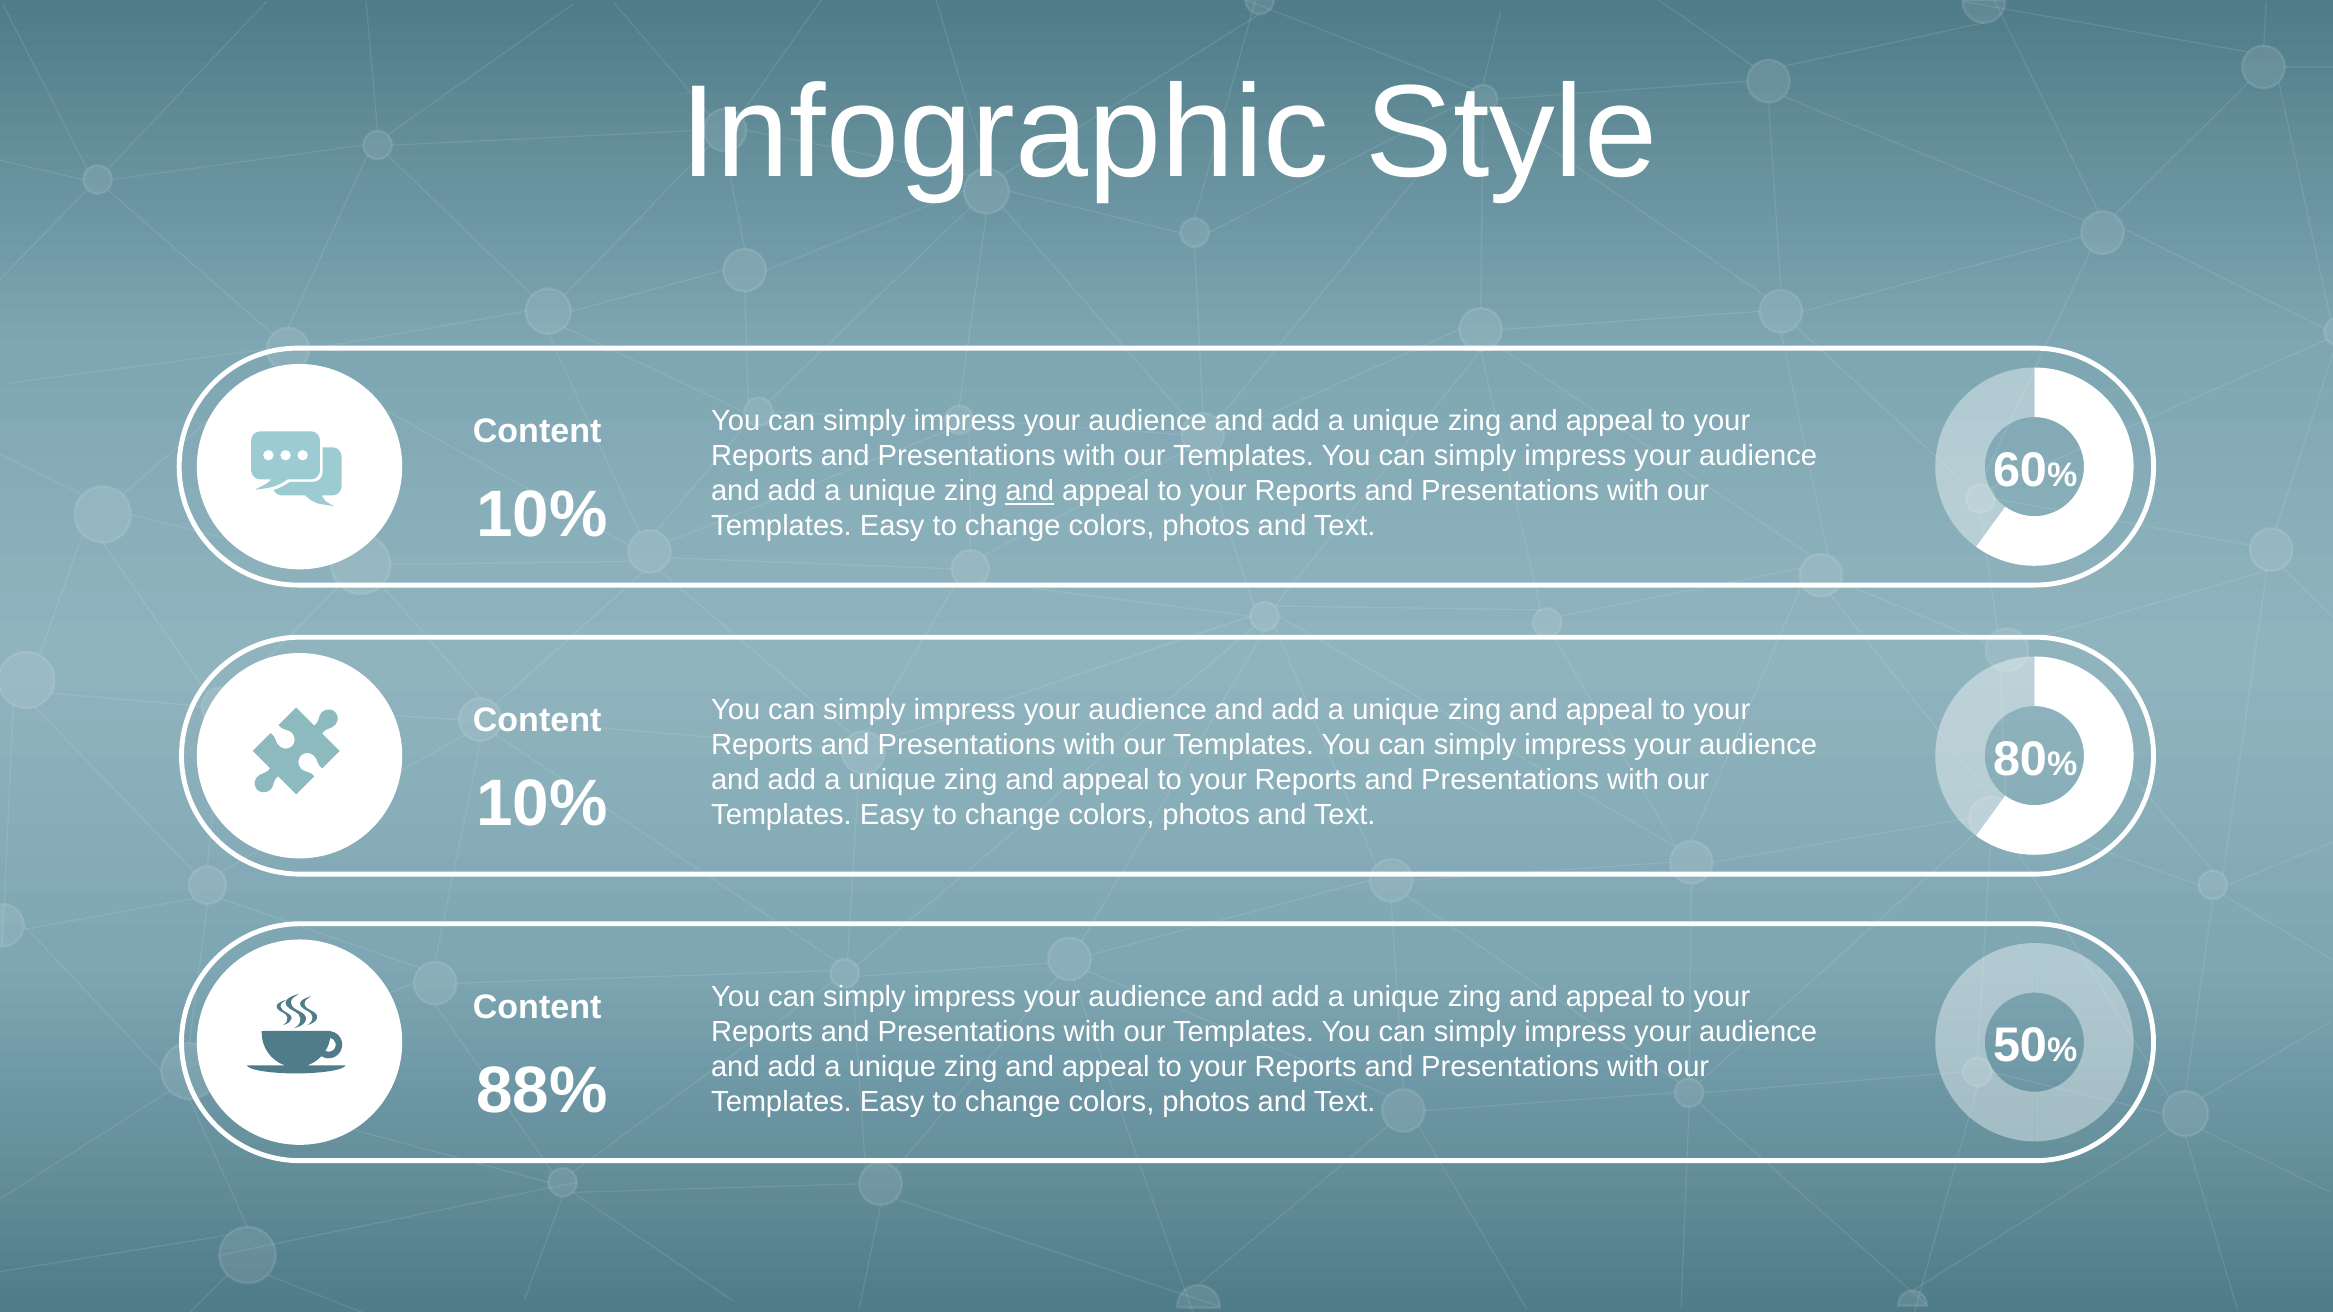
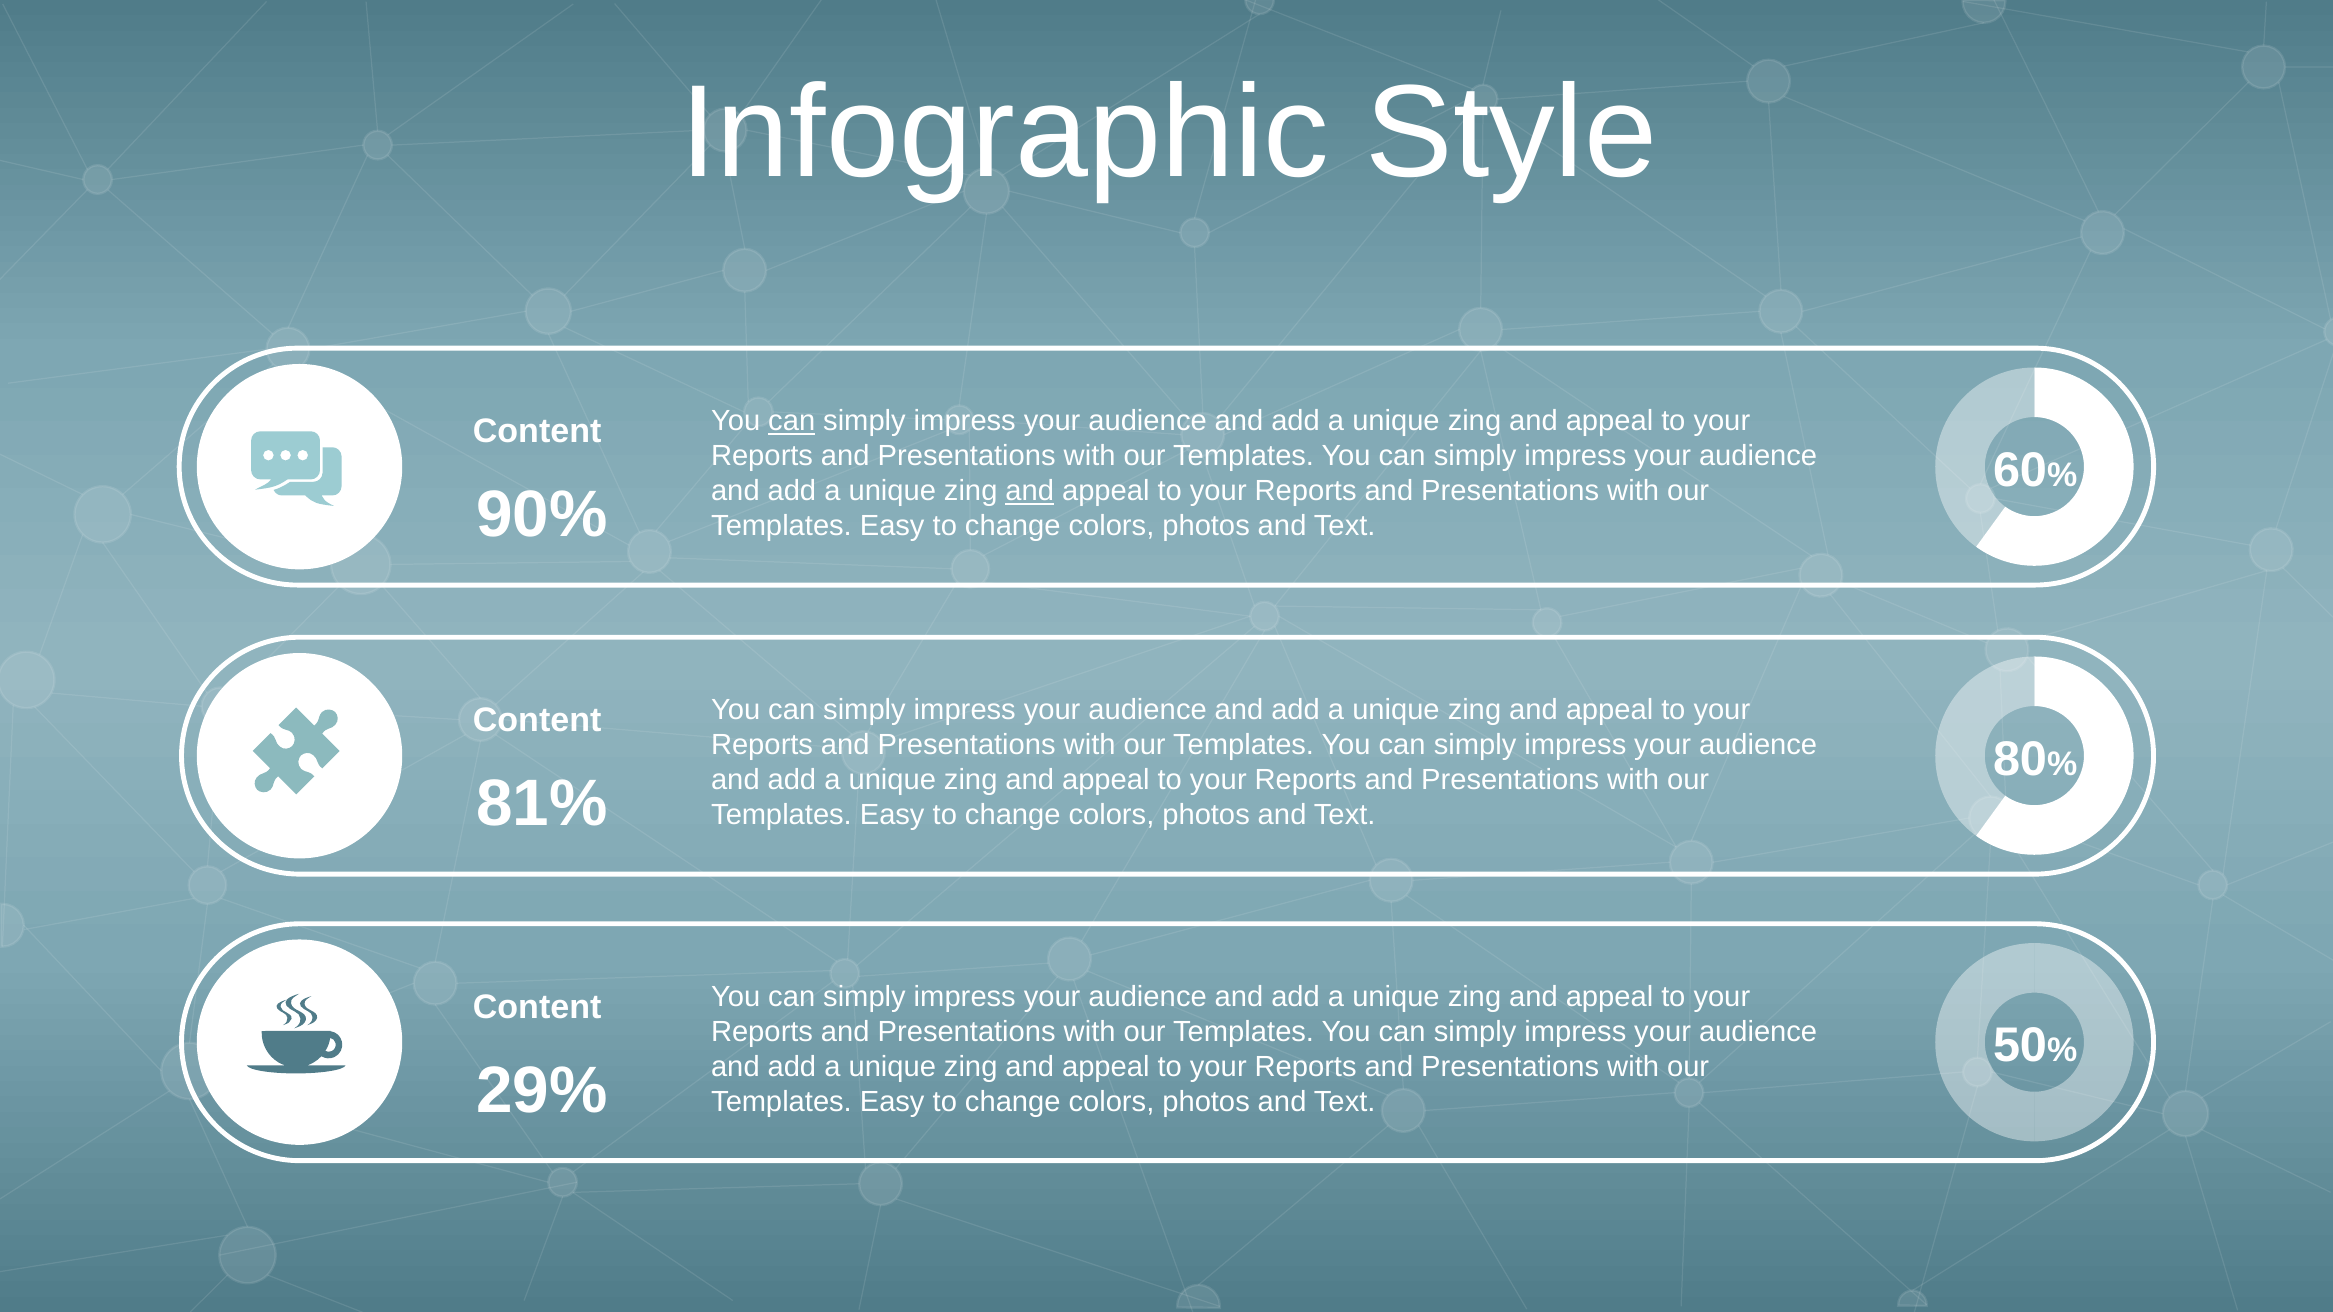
can at (792, 421) underline: none -> present
10% at (542, 515): 10% -> 90%
10% at (542, 804): 10% -> 81%
88%: 88% -> 29%
